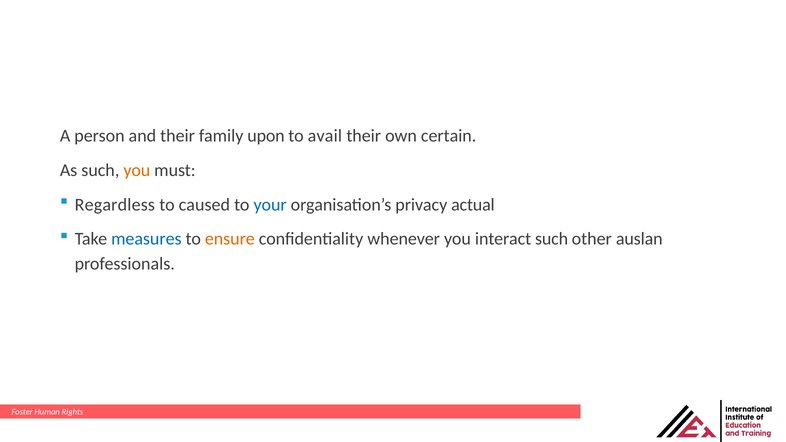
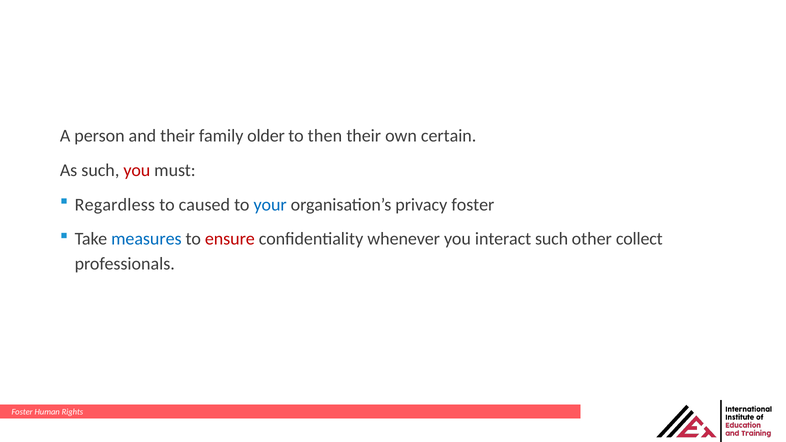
upon: upon -> older
avail: avail -> then
you at (137, 170) colour: orange -> red
privacy actual: actual -> foster
ensure colour: orange -> red
auslan: auslan -> collect
